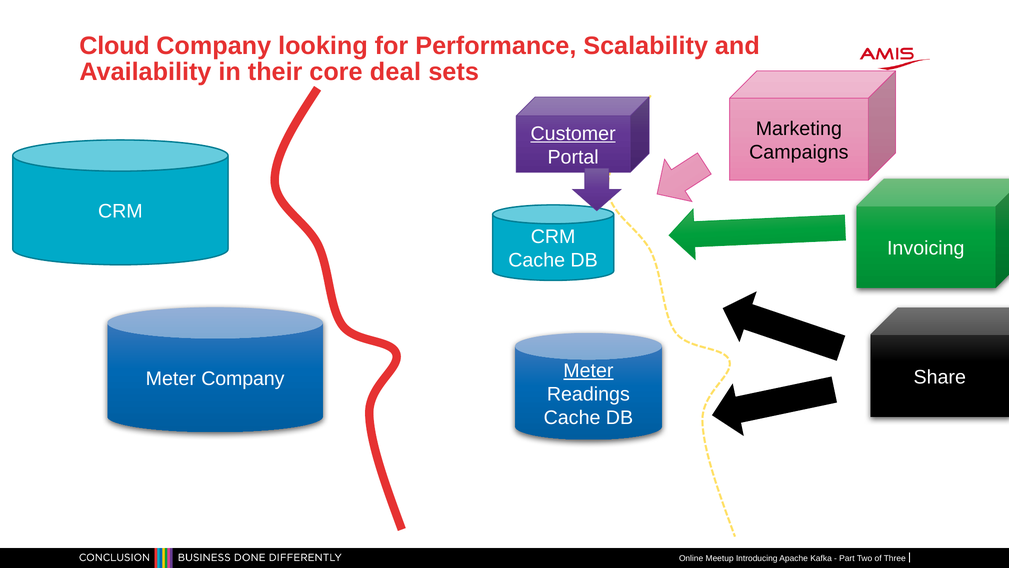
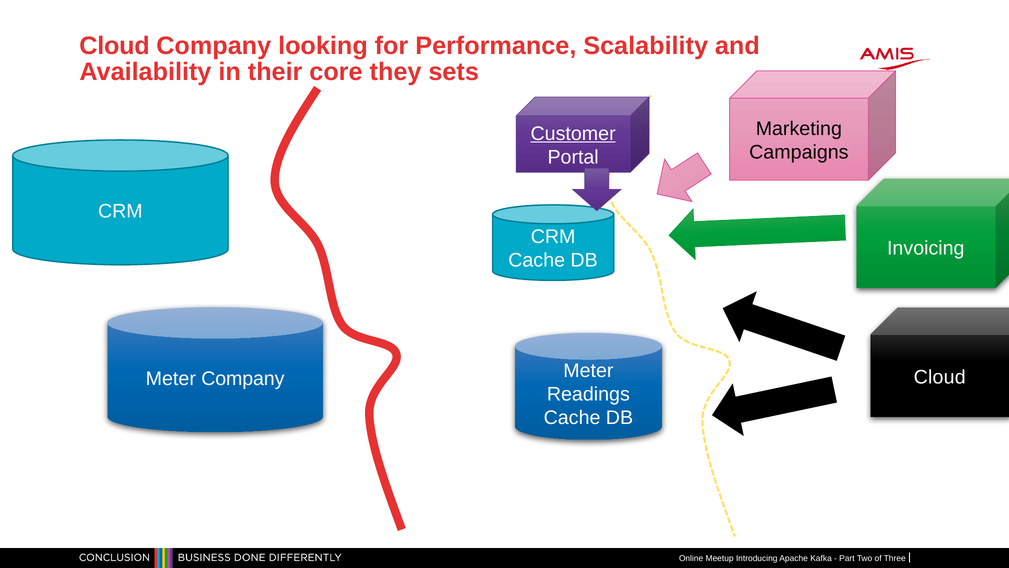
deal: deal -> they
Meter at (588, 370) underline: present -> none
Share at (940, 377): Share -> Cloud
